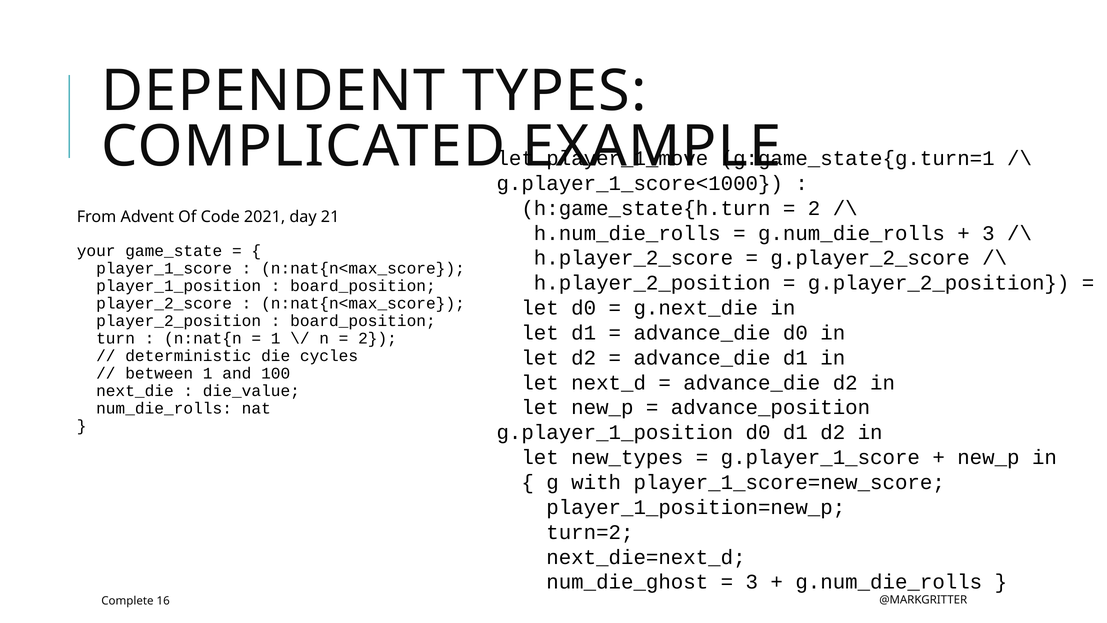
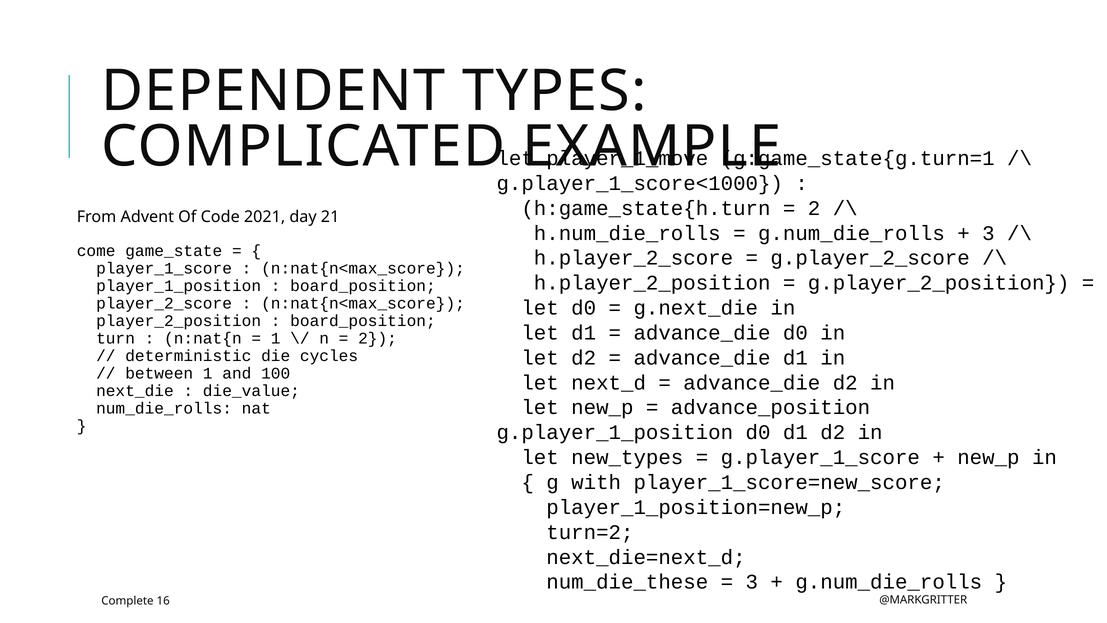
your: your -> come
num_die_ghost: num_die_ghost -> num_die_these
